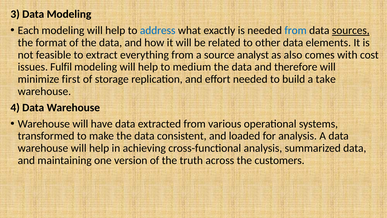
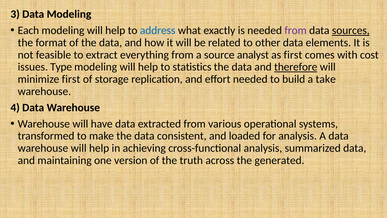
from at (296, 30) colour: blue -> purple
as also: also -> first
Fulfil: Fulfil -> Type
medium: medium -> statistics
therefore underline: none -> present
customers: customers -> generated
